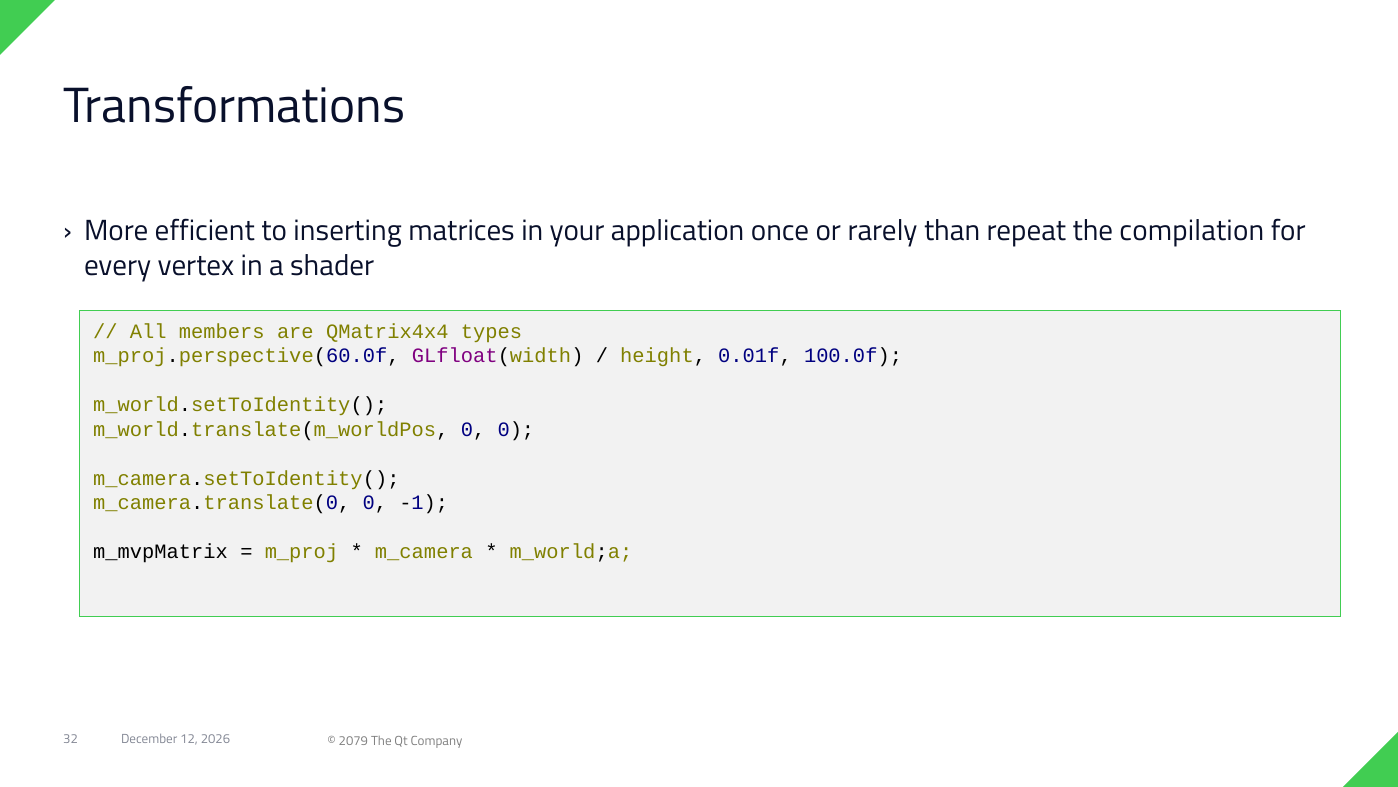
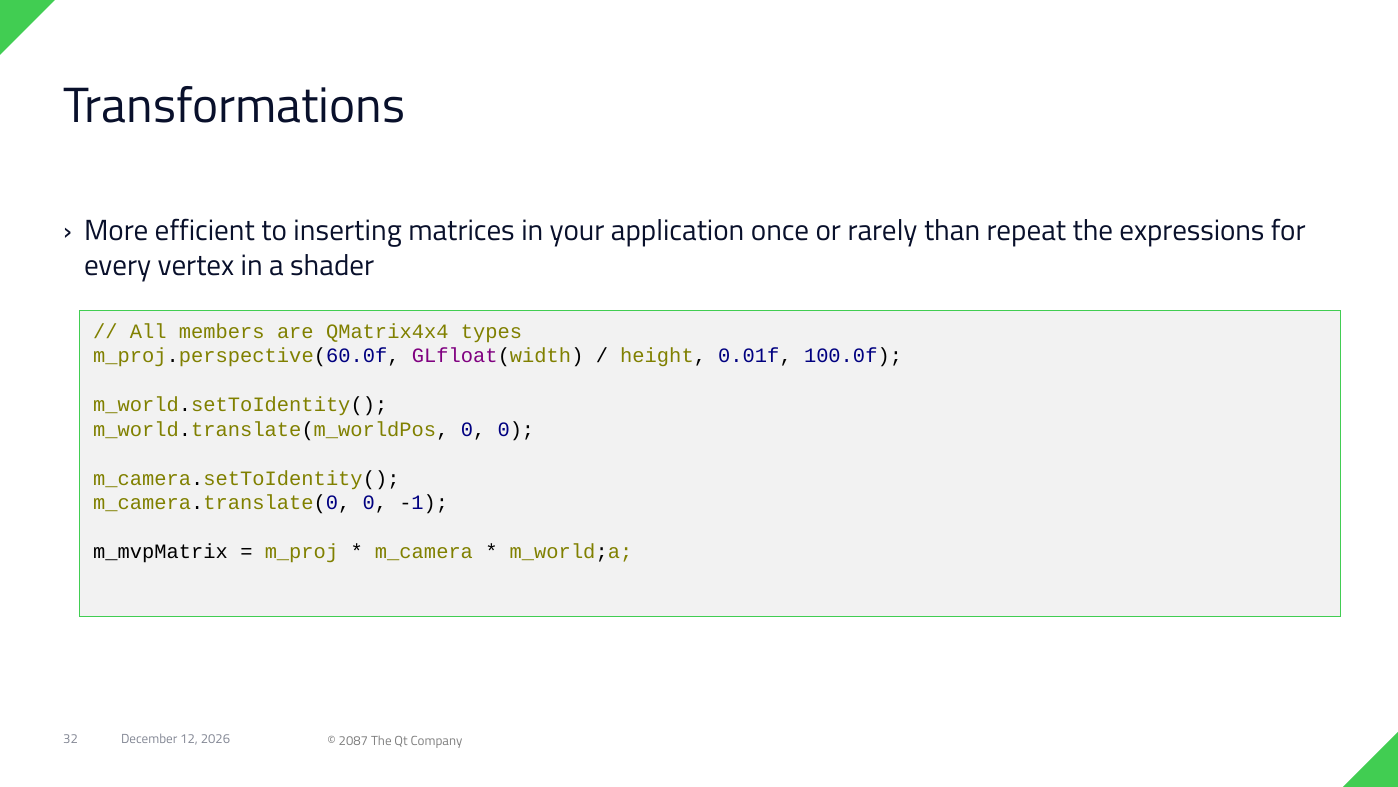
compilation: compilation -> expressions
2079: 2079 -> 2087
